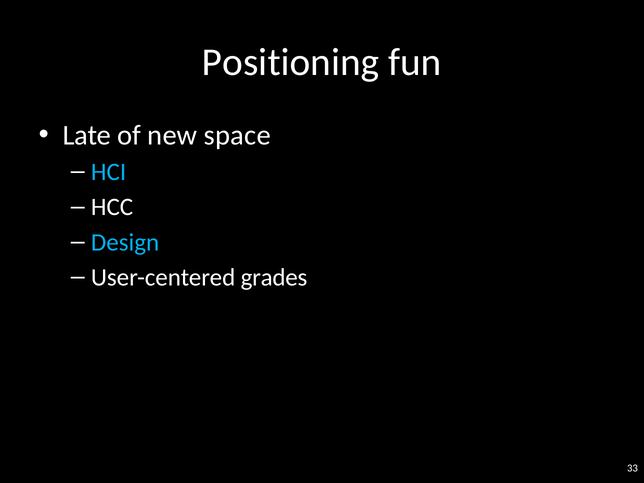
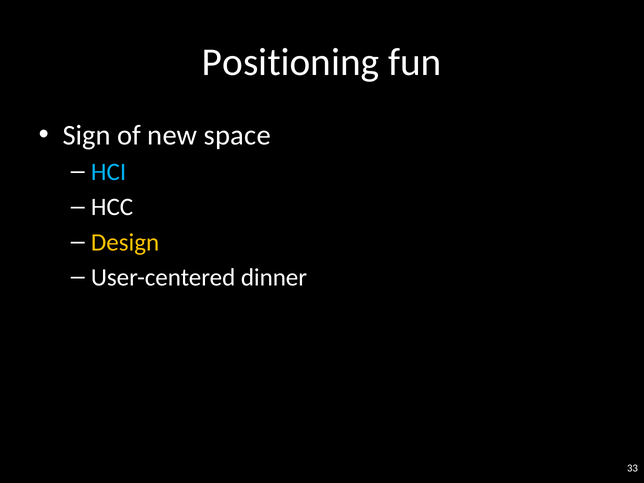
Late: Late -> Sign
Design colour: light blue -> yellow
grades: grades -> dinner
